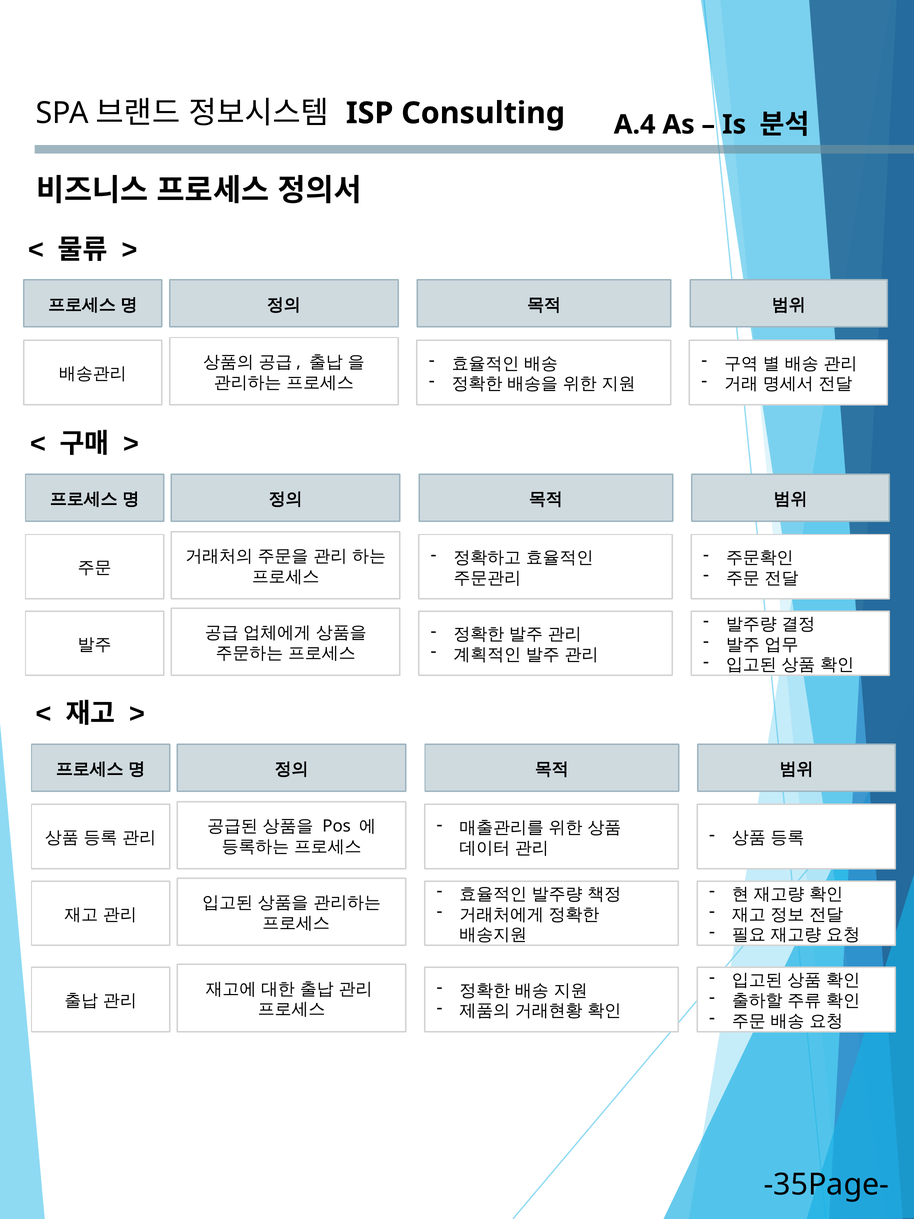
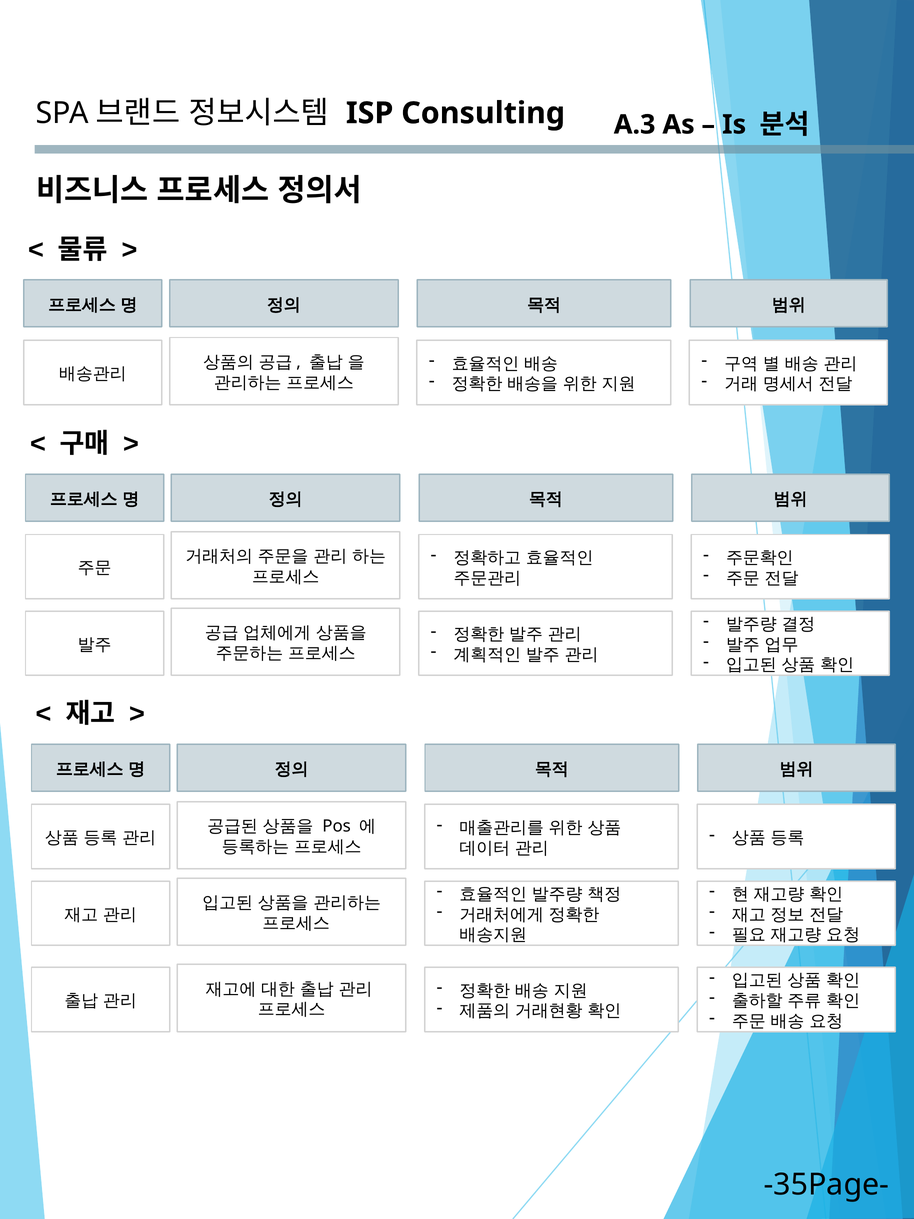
A.4: A.4 -> A.3
